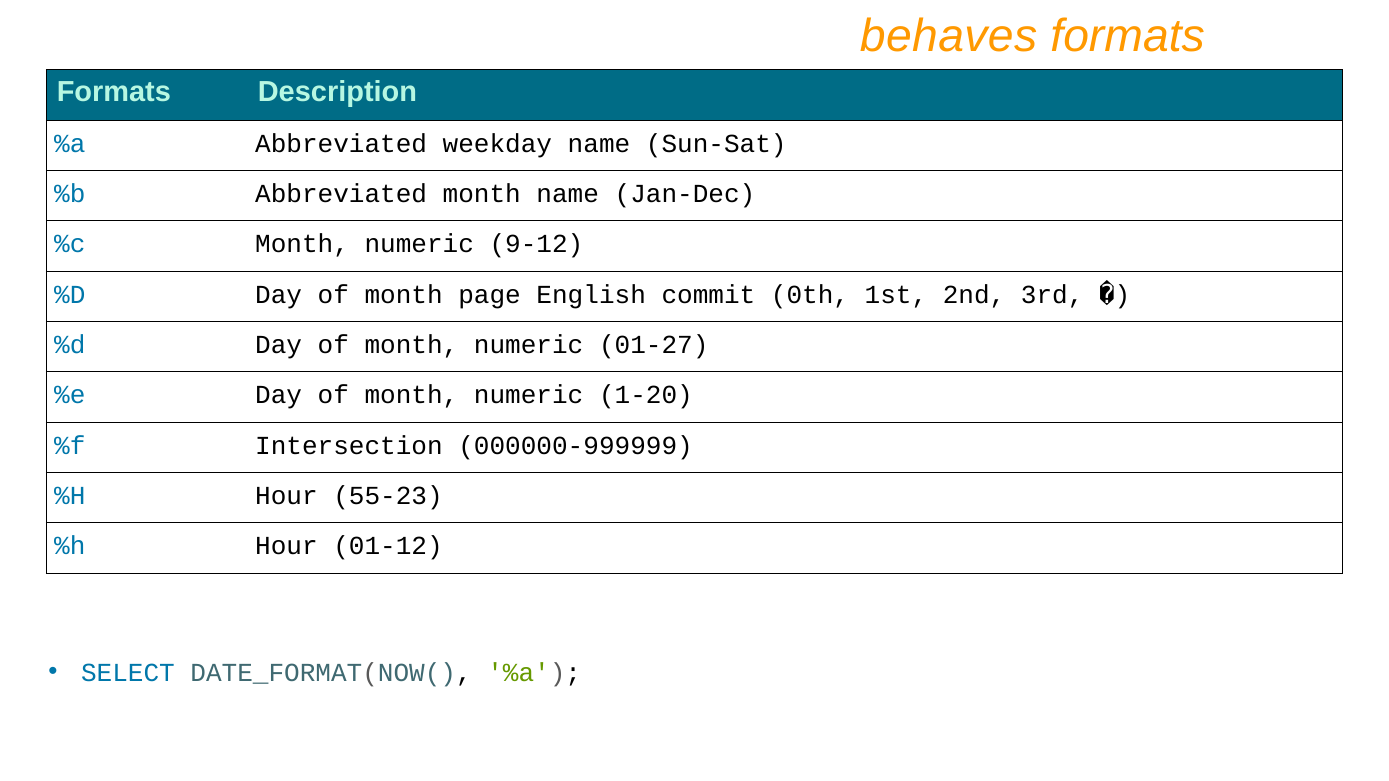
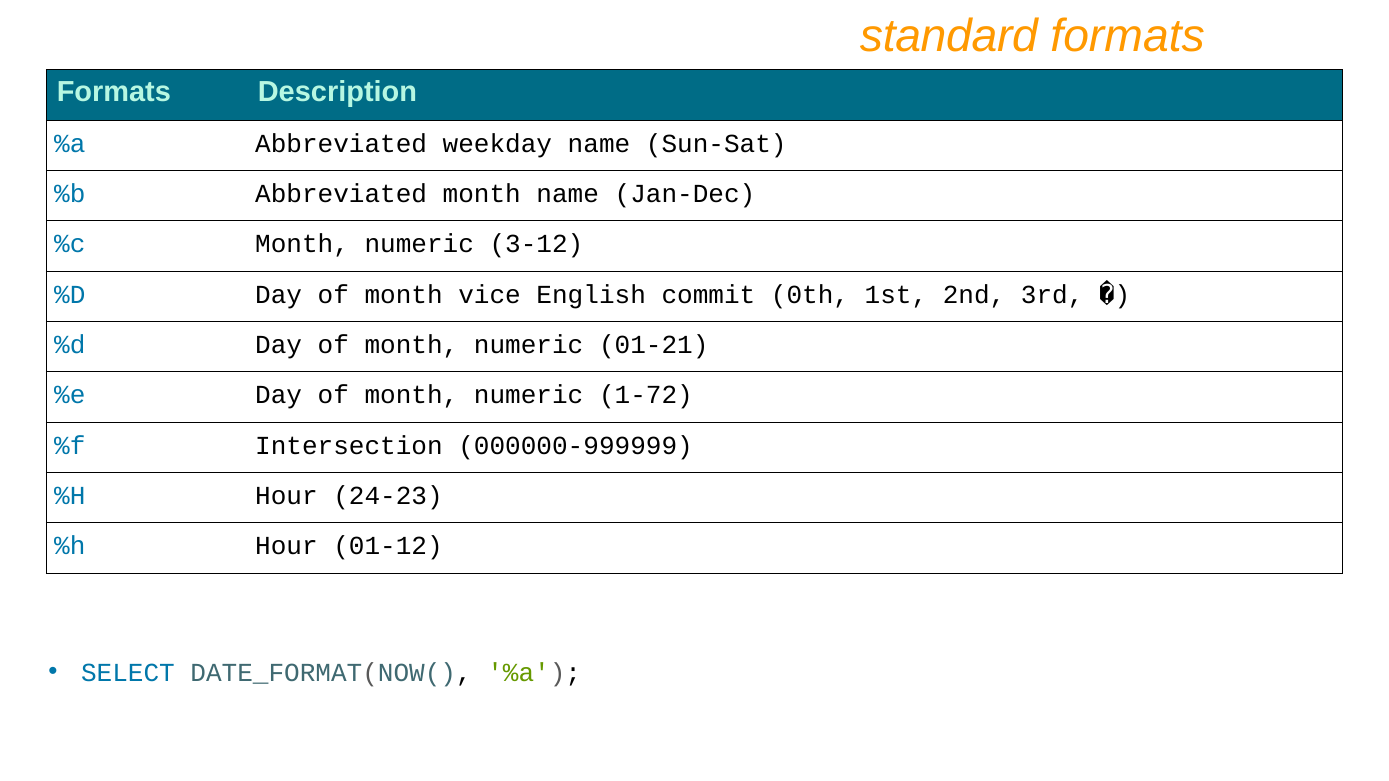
behaves: behaves -> standard
9-12: 9-12 -> 3-12
page: page -> vice
01-27: 01-27 -> 01-21
1-20: 1-20 -> 1-72
55-23: 55-23 -> 24-23
